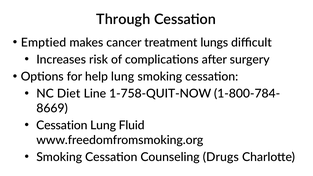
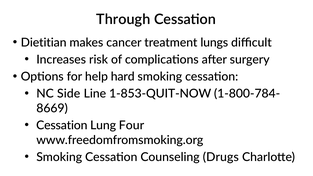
Emptied: Emptied -> Dietitian
help lung: lung -> hard
Diet: Diet -> Side
1-758-QUIT-NOW: 1-758-QUIT-NOW -> 1-853-QUIT-NOW
Fluid: Fluid -> Four
